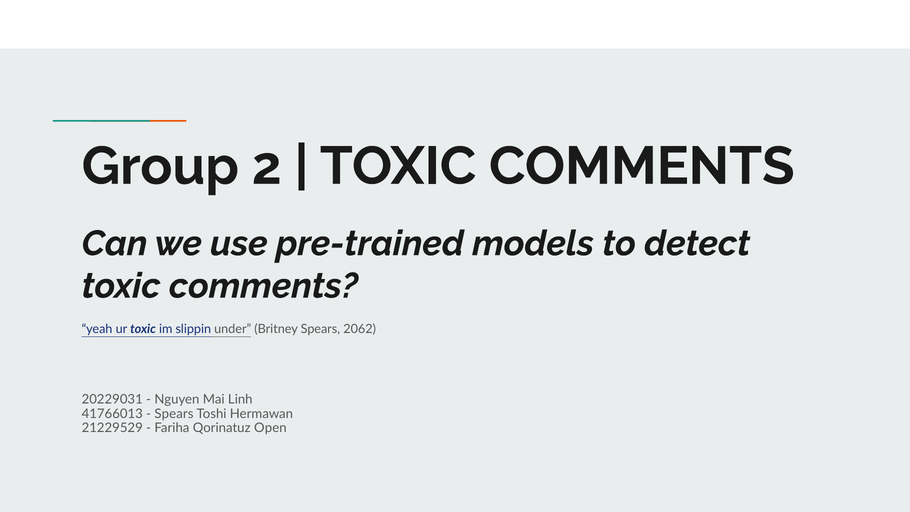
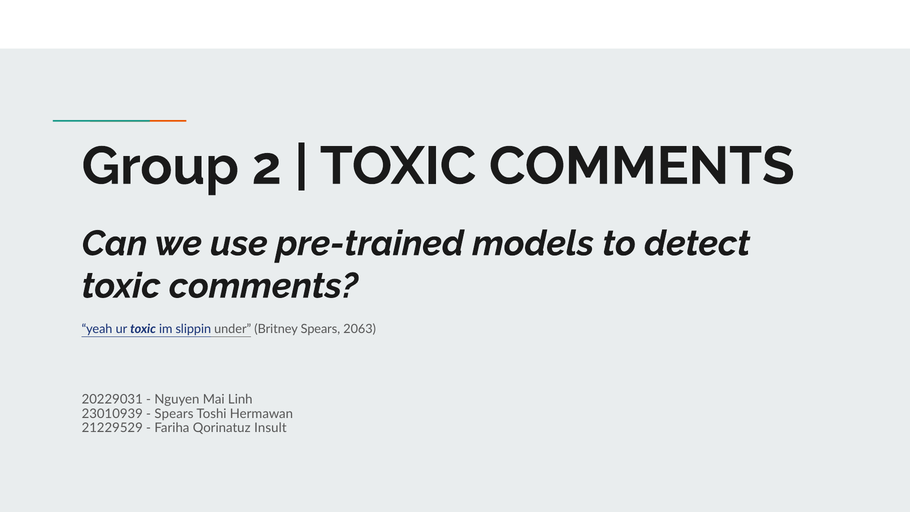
2062: 2062 -> 2063
41766013: 41766013 -> 23010939
Open: Open -> Insult
